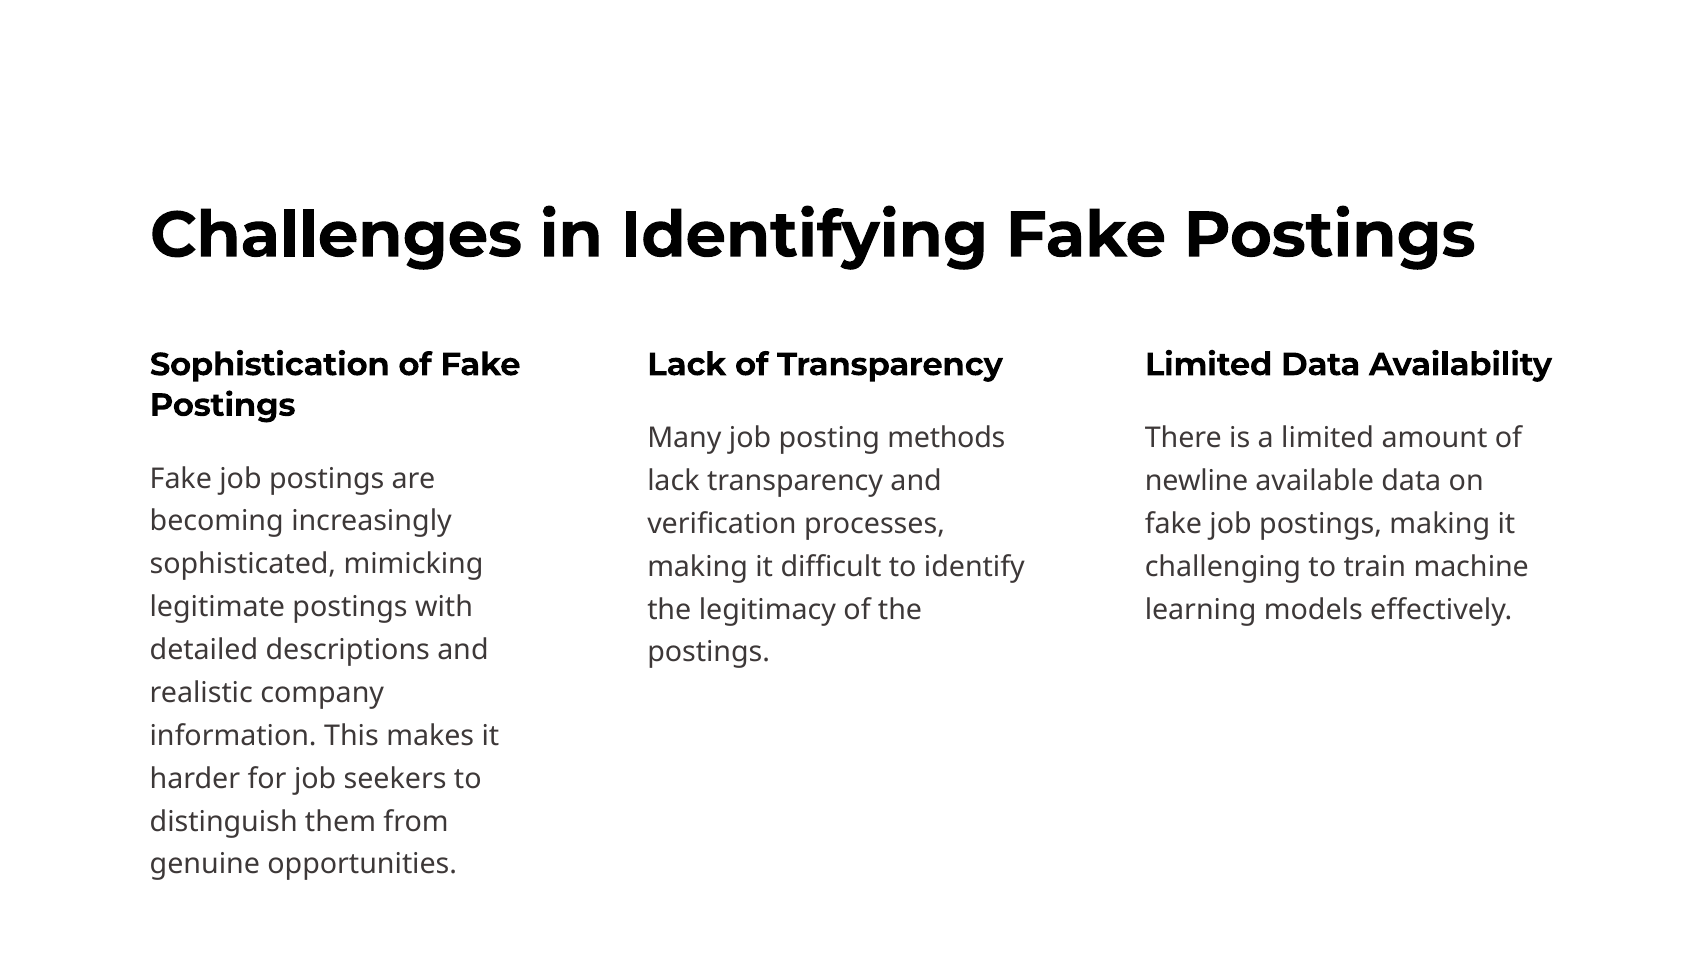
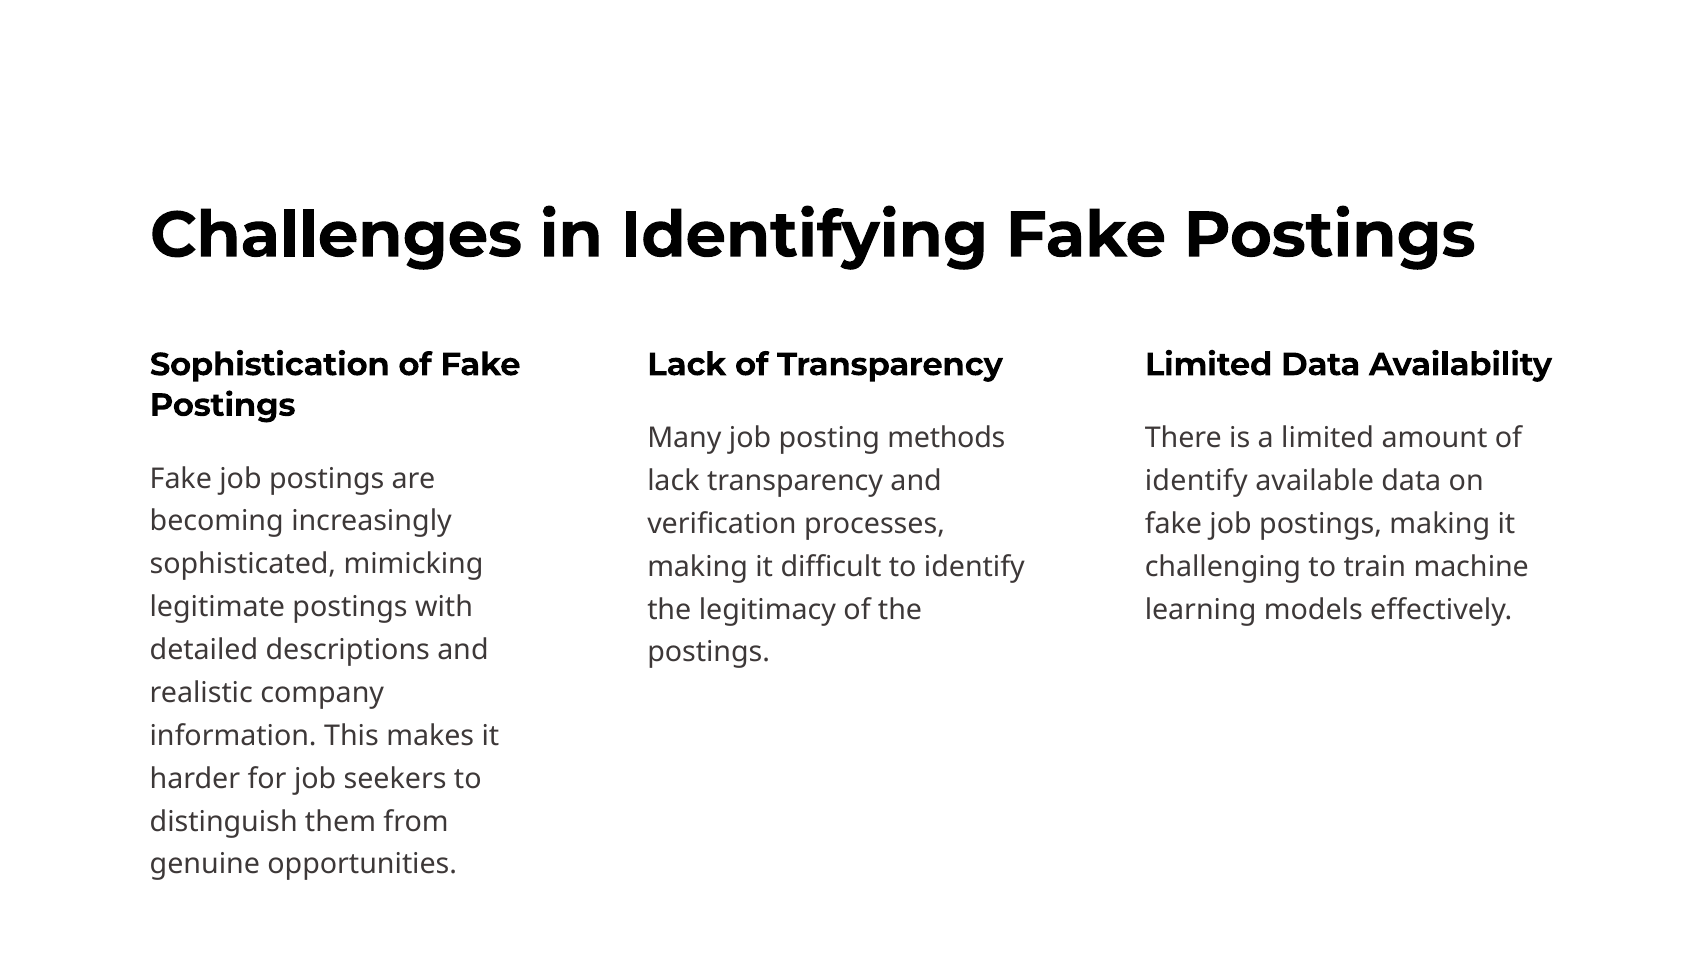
newline at (1197, 481): newline -> identify
